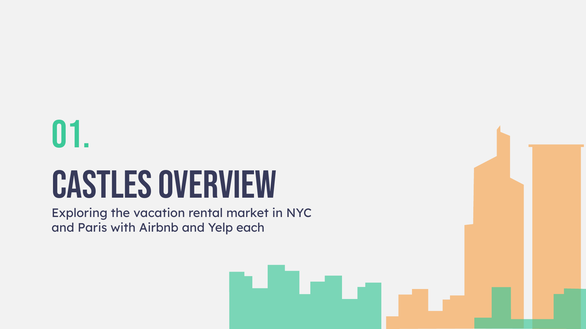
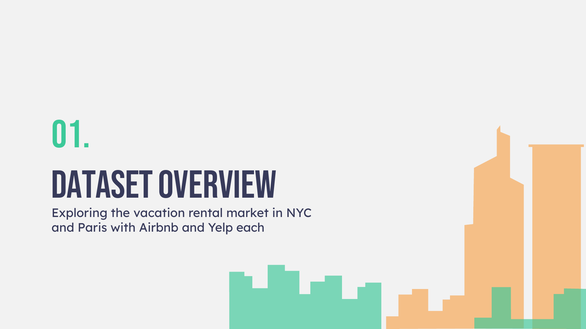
castles: castles -> dataset
